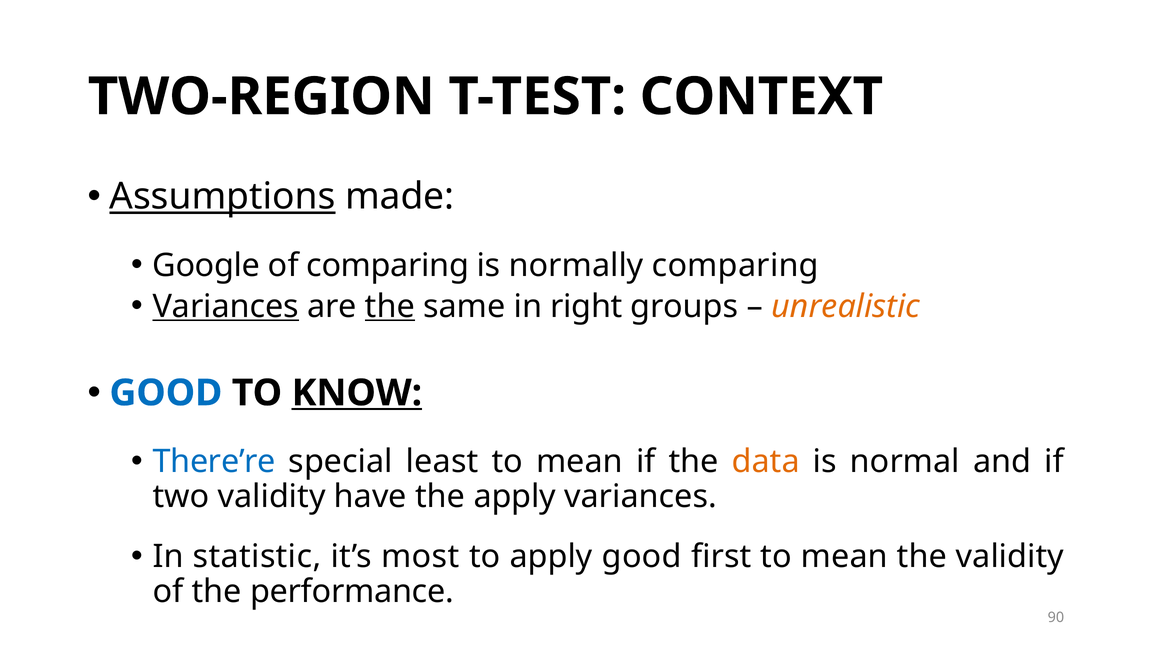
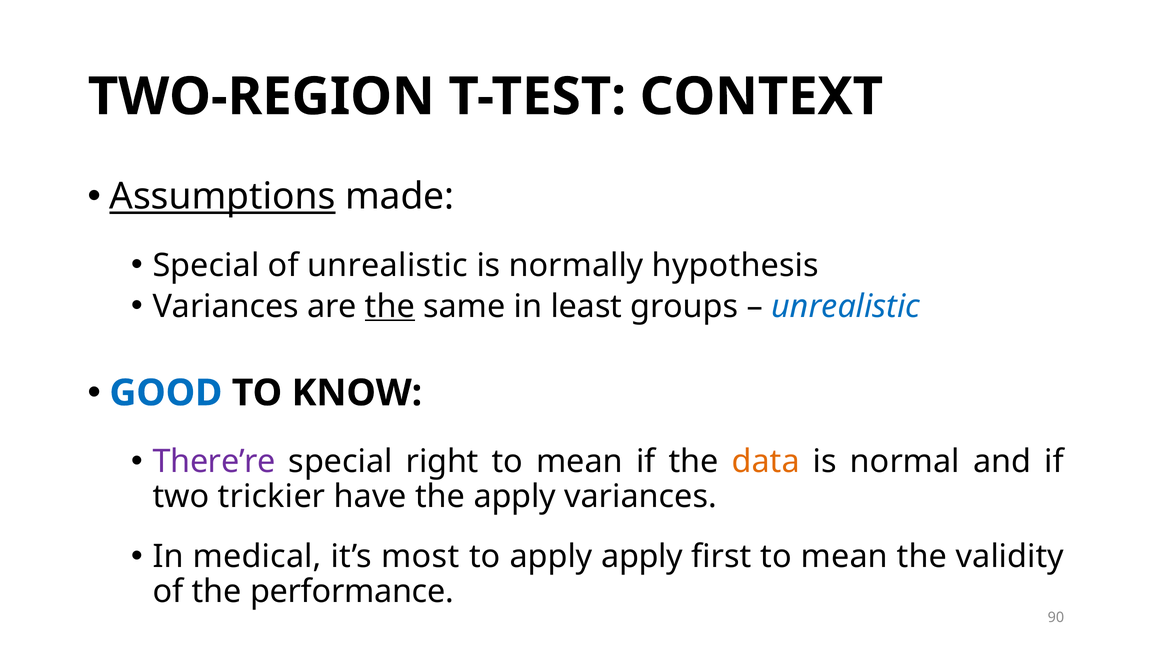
Google at (206, 265): Google -> Special
of comparing: comparing -> unrealistic
normally comparing: comparing -> hypothesis
Variances at (226, 306) underline: present -> none
right: right -> least
unrealistic at (846, 306) colour: orange -> blue
KNOW underline: present -> none
There’re colour: blue -> purple
least: least -> right
two validity: validity -> trickier
statistic: statistic -> medical
apply good: good -> apply
